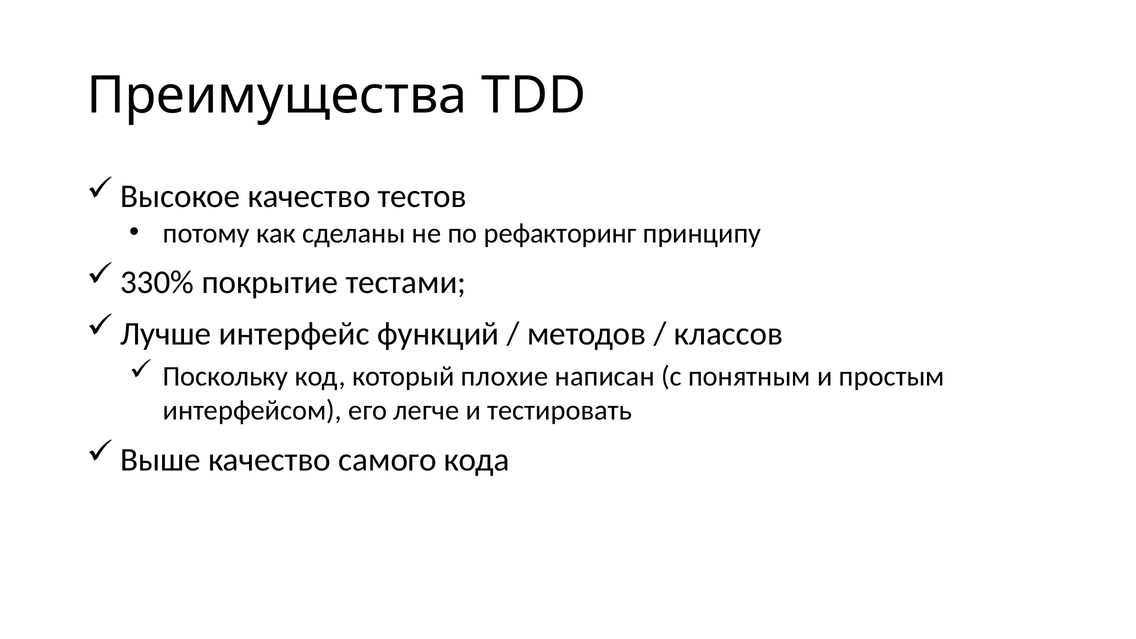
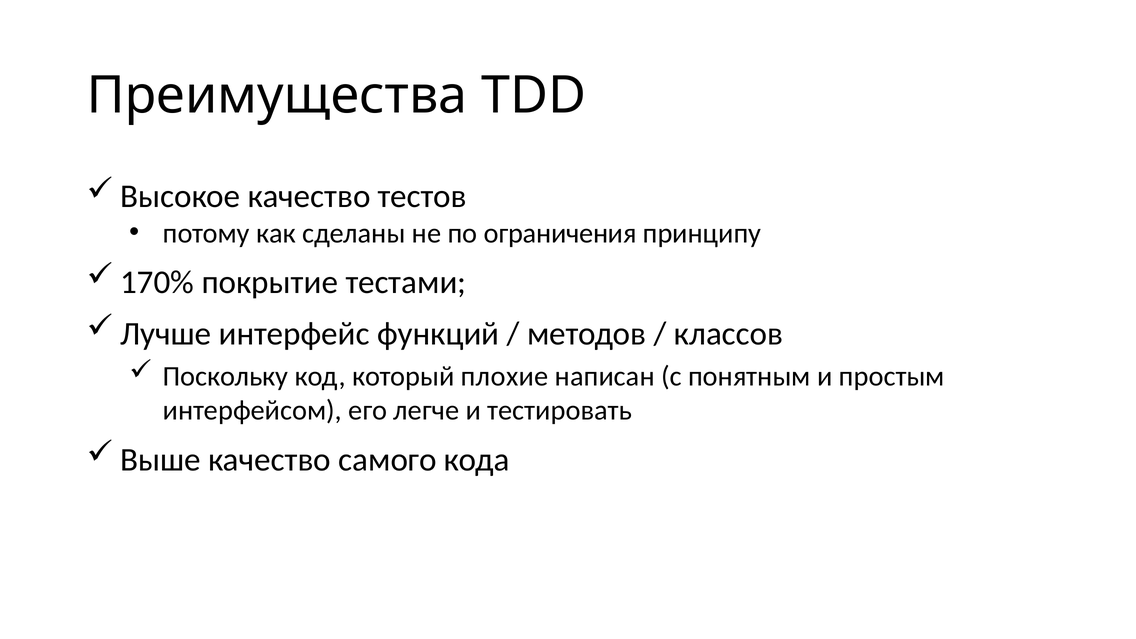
рефакторинг: рефакторинг -> ограничения
330%: 330% -> 170%
